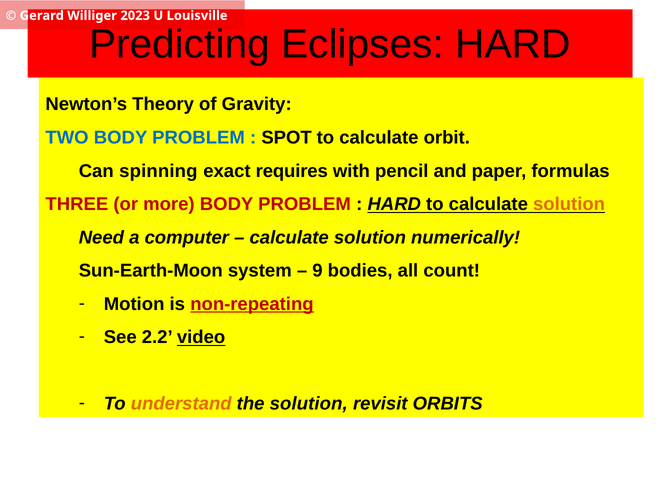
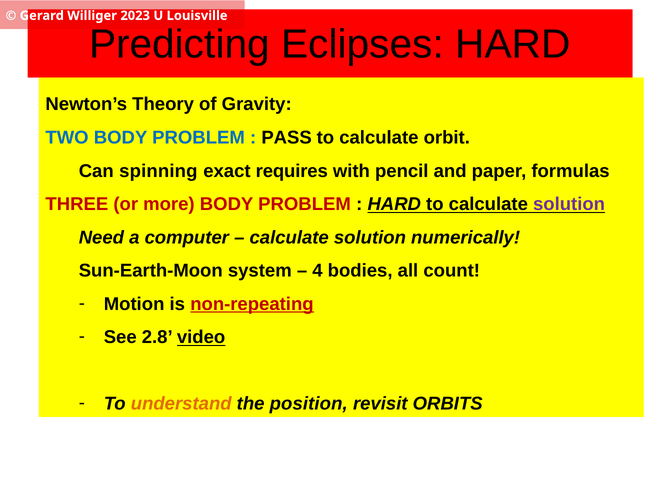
SPOT: SPOT -> PASS
solution at (569, 204) colour: orange -> purple
9: 9 -> 4
2.2: 2.2 -> 2.8
the solution: solution -> position
